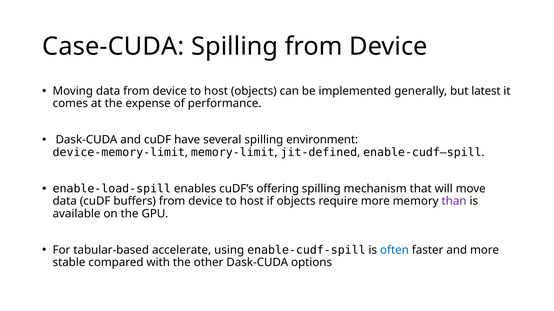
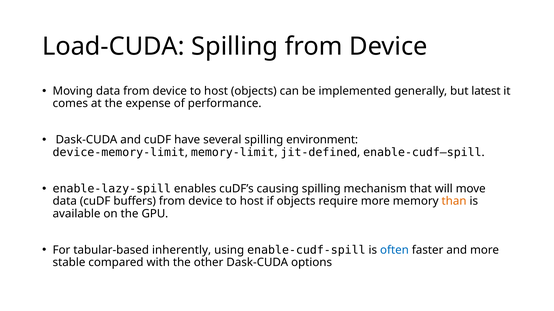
Case-CUDA: Case-CUDA -> Load-CUDA
enable-load-spill: enable-load-spill -> enable-lazy-spill
offering: offering -> causing
than colour: purple -> orange
accelerate: accelerate -> inherently
